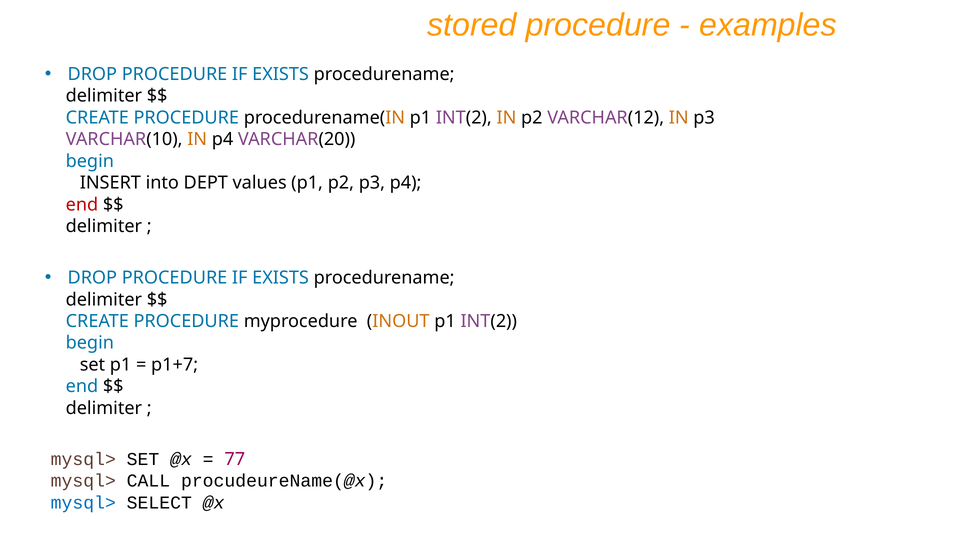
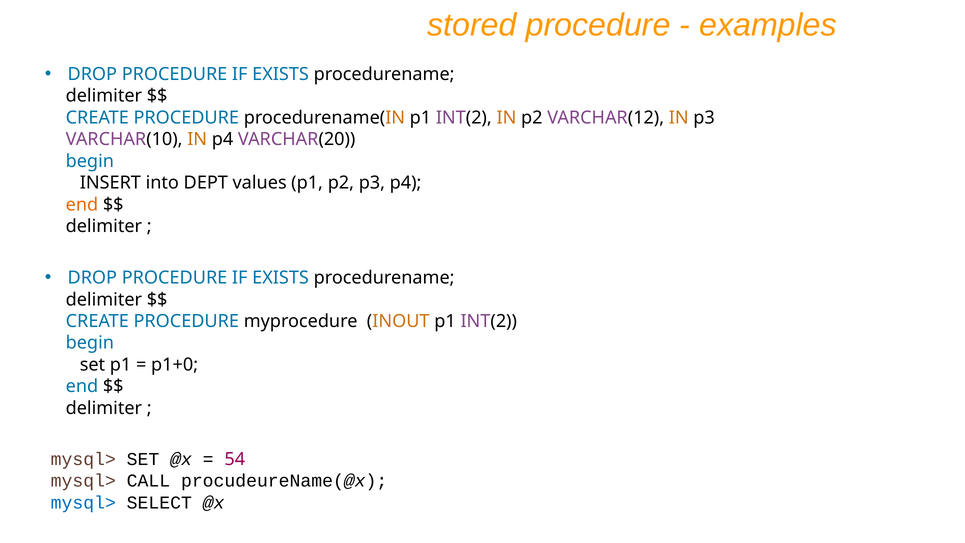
end at (82, 204) colour: red -> orange
p1+7: p1+7 -> p1+0
77: 77 -> 54
